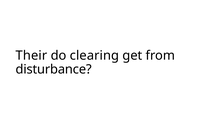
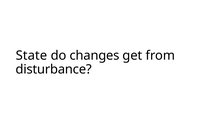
Their: Their -> State
clearing: clearing -> changes
